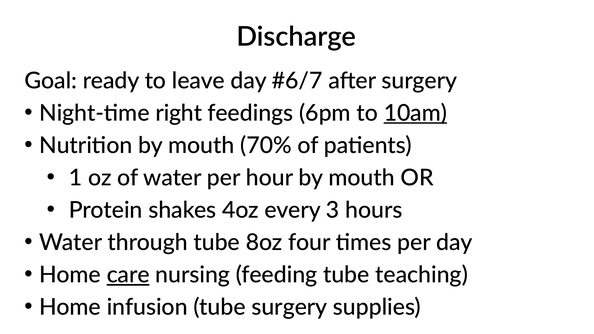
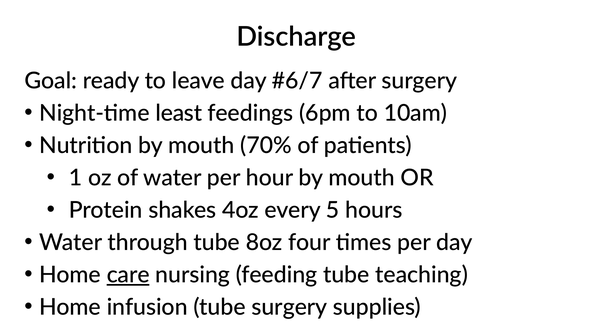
right: right -> least
10am underline: present -> none
3: 3 -> 5
